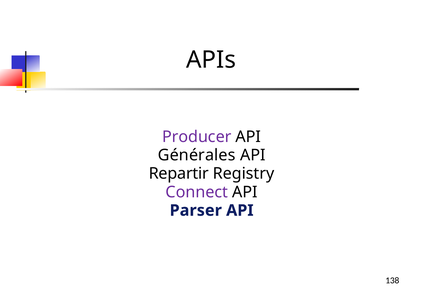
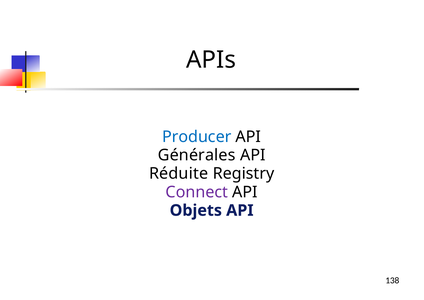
Producer colour: purple -> blue
Repartir: Repartir -> Réduite
Parser: Parser -> Objets
